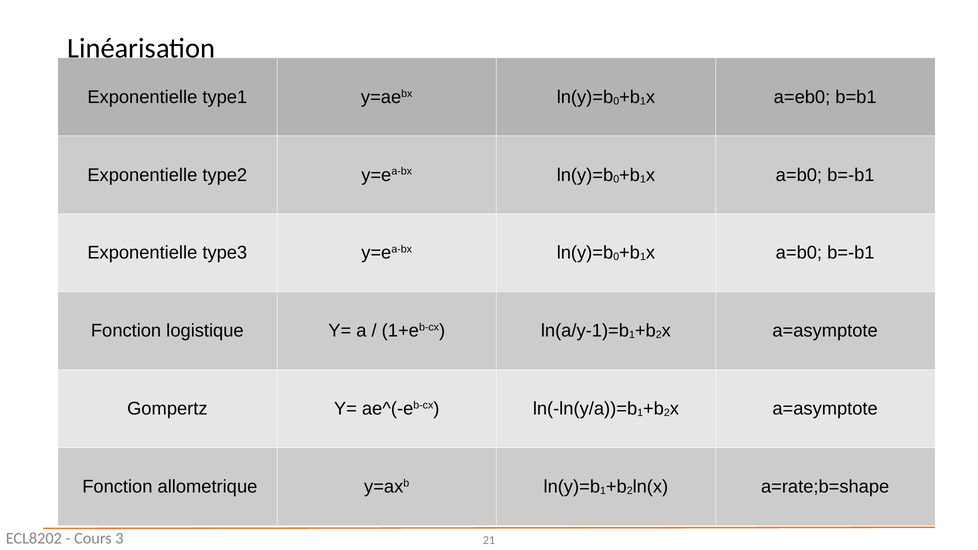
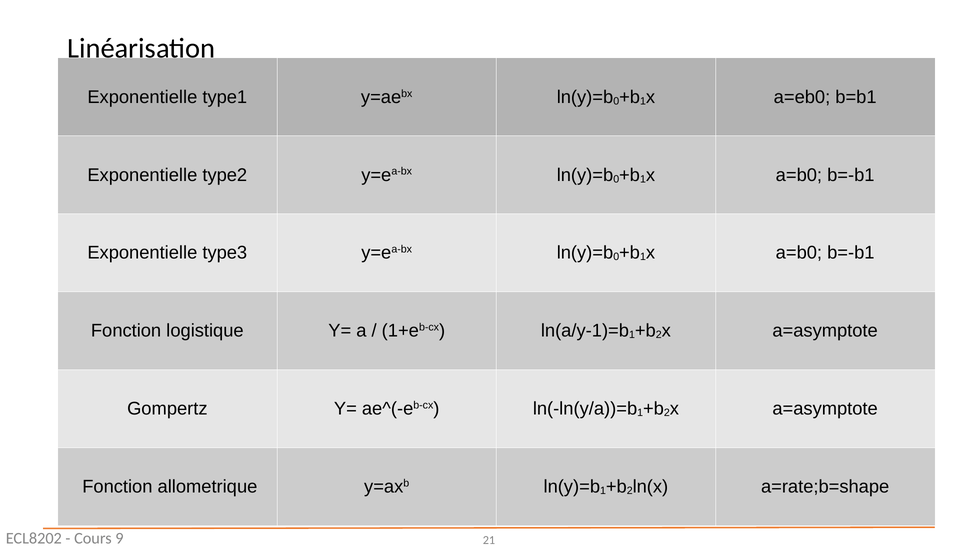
3: 3 -> 9
